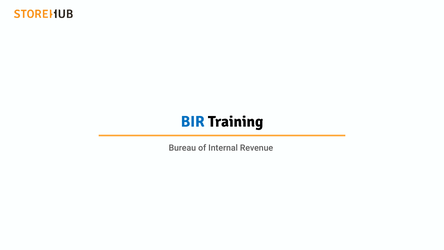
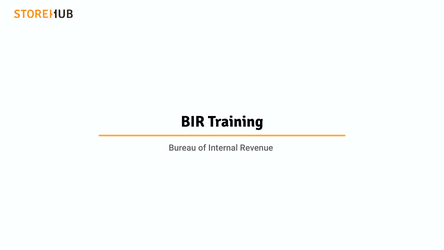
BIR colour: blue -> black
